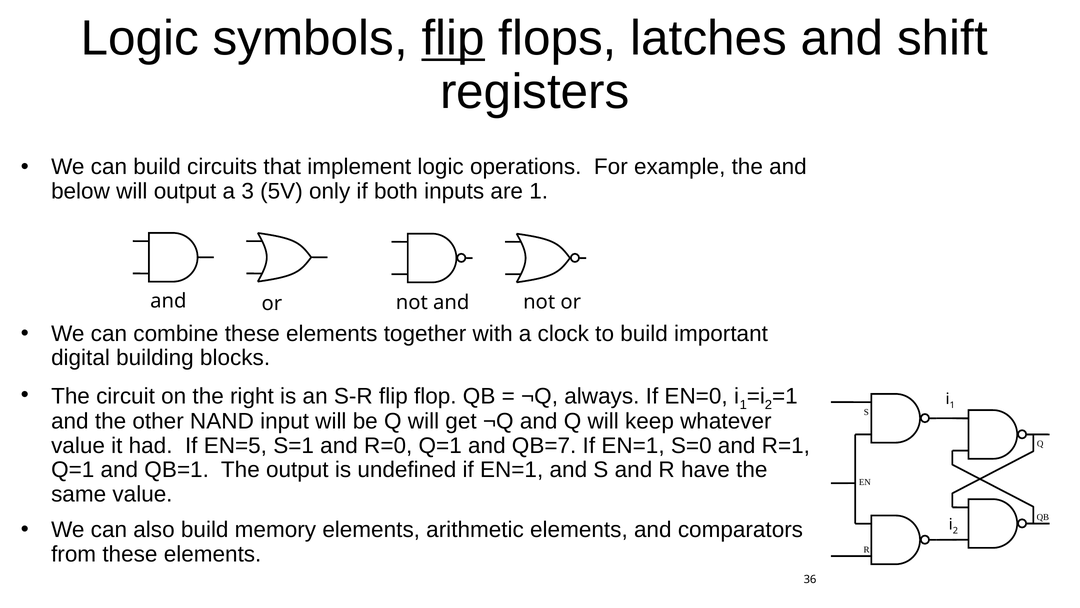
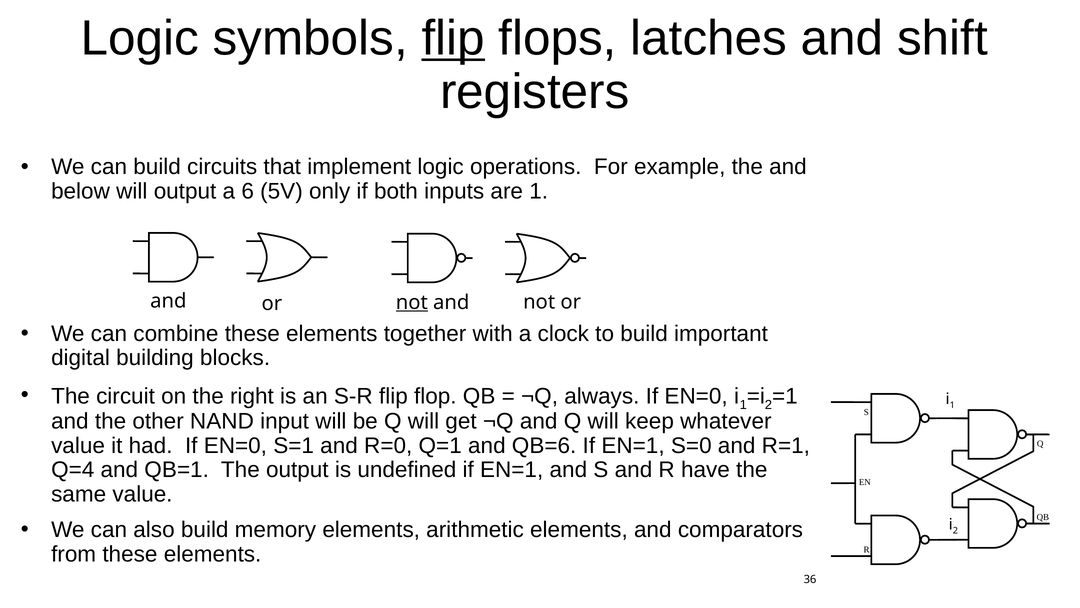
3: 3 -> 6
not at (412, 302) underline: none -> present
had If EN=5: EN=5 -> EN=0
QB=7: QB=7 -> QB=6
Q=1 at (73, 470): Q=1 -> Q=4
